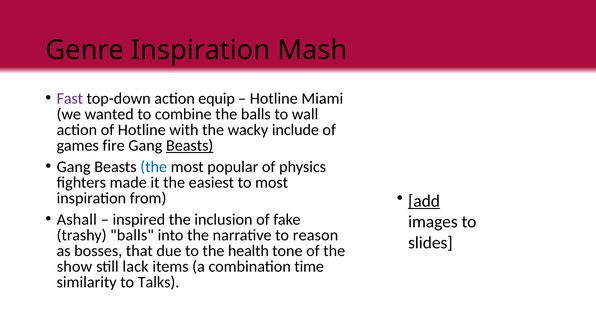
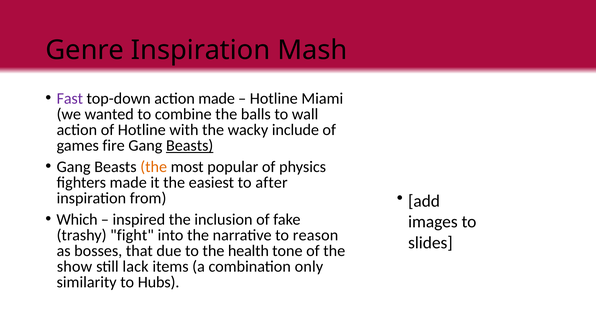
action equip: equip -> made
the at (154, 167) colour: blue -> orange
to most: most -> after
add underline: present -> none
Ashall: Ashall -> Which
trashy balls: balls -> fight
time: time -> only
Talks: Talks -> Hubs
